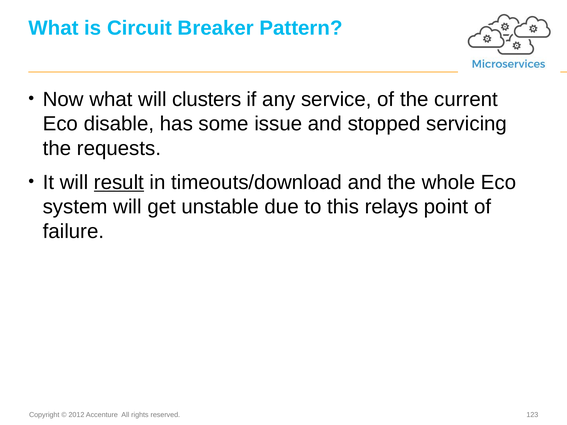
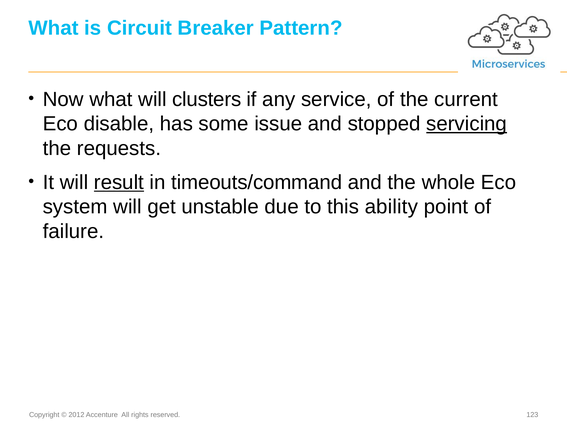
servicing underline: none -> present
timeouts/download: timeouts/download -> timeouts/command
relays: relays -> ability
